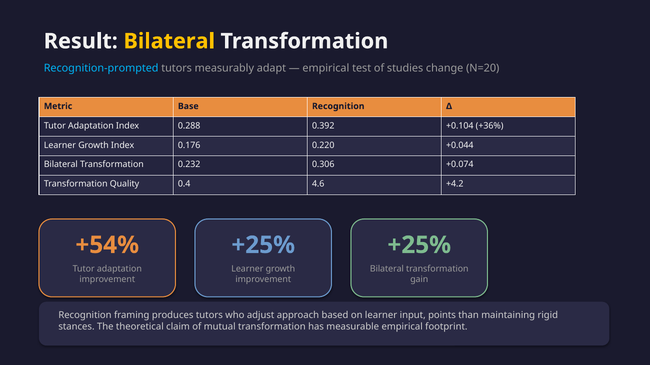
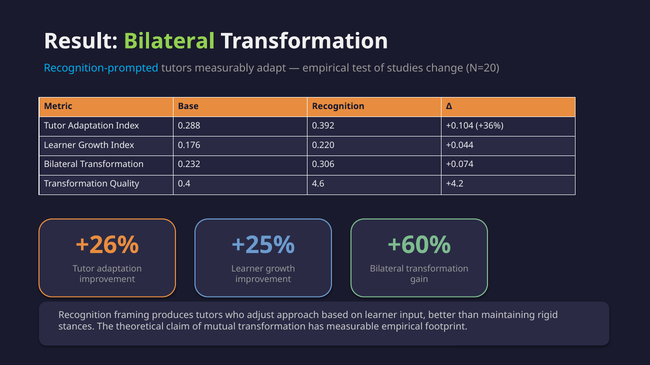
Bilateral at (169, 41) colour: yellow -> light green
+54%: +54% -> +26%
+25% at (419, 245): +25% -> +60%
points: points -> better
